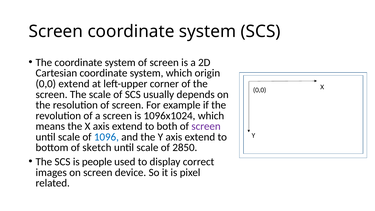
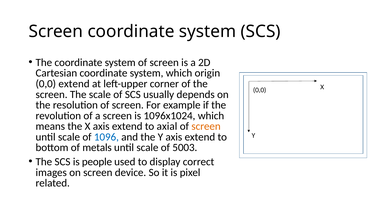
both: both -> axial
screen at (206, 126) colour: purple -> orange
sketch: sketch -> metals
2850: 2850 -> 5003
